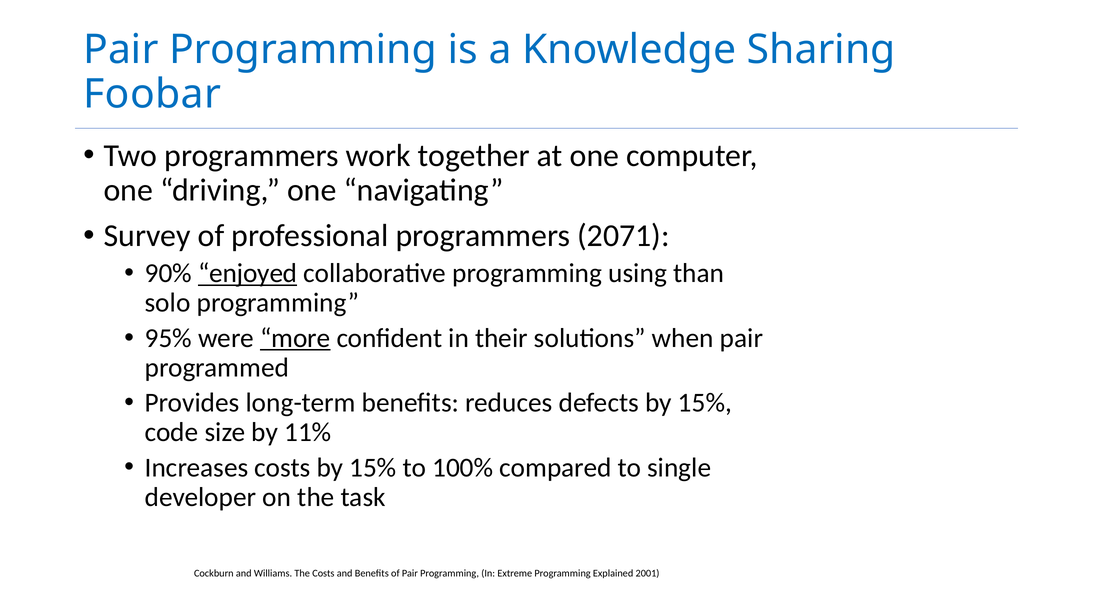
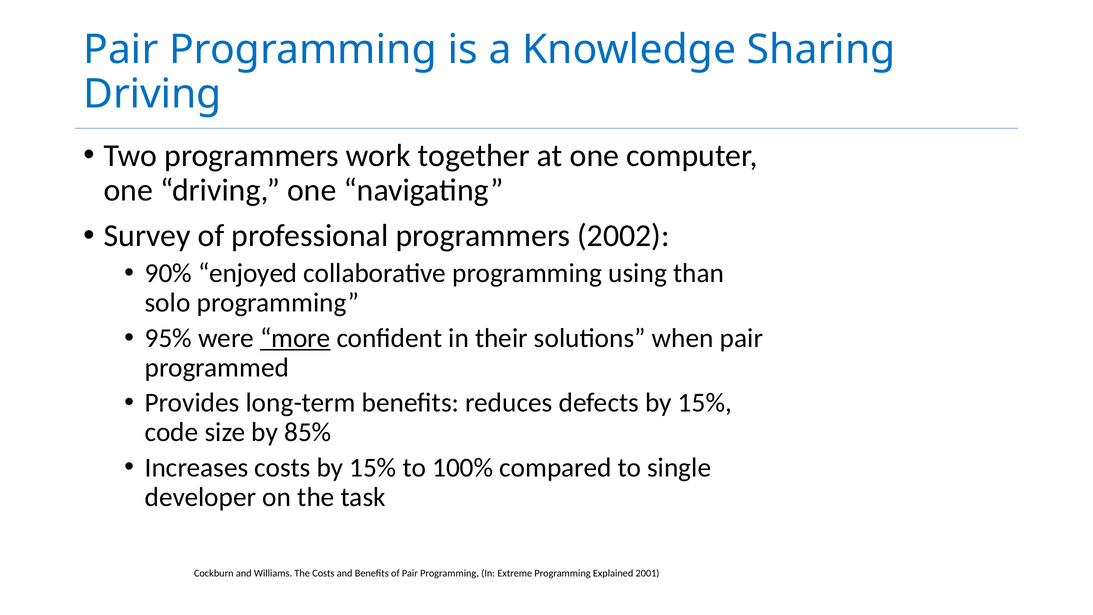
Foobar at (152, 94): Foobar -> Driving
2071: 2071 -> 2002
enjoyed underline: present -> none
11%: 11% -> 85%
